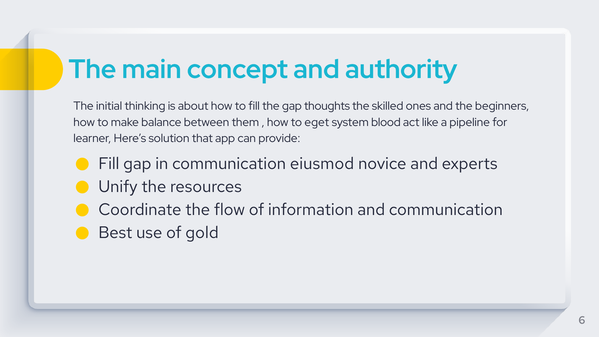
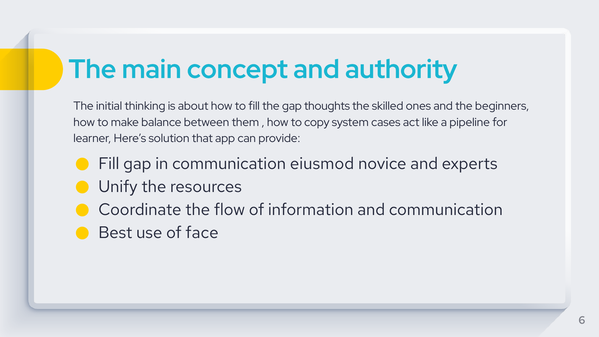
eget: eget -> copy
blood: blood -> cases
gold: gold -> face
